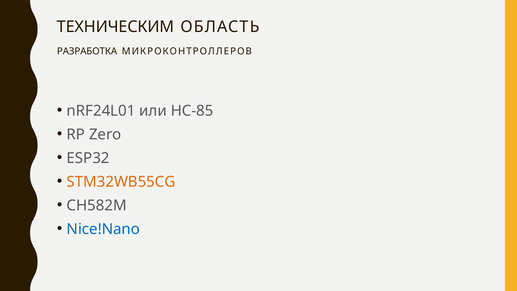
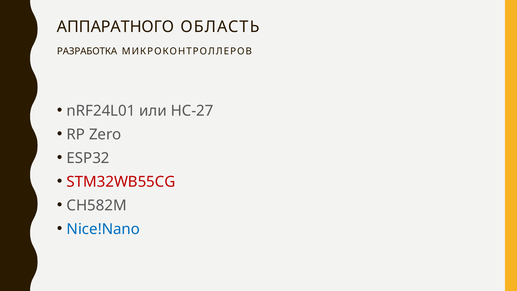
ТЕХНИЧЕСКИМ: ТЕХНИЧЕСКИМ -> АППАРАТНОГО
HC-85: HC-85 -> HC-27
STM32WB55CG colour: orange -> red
